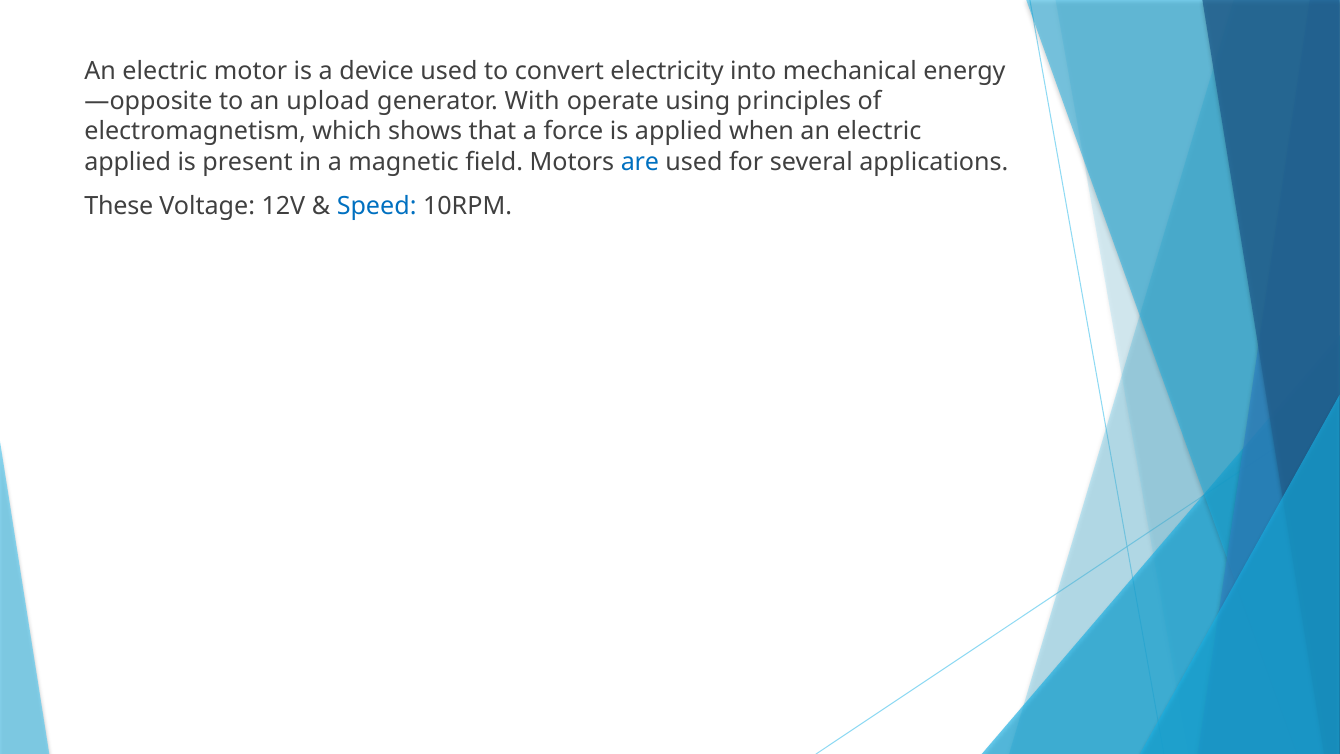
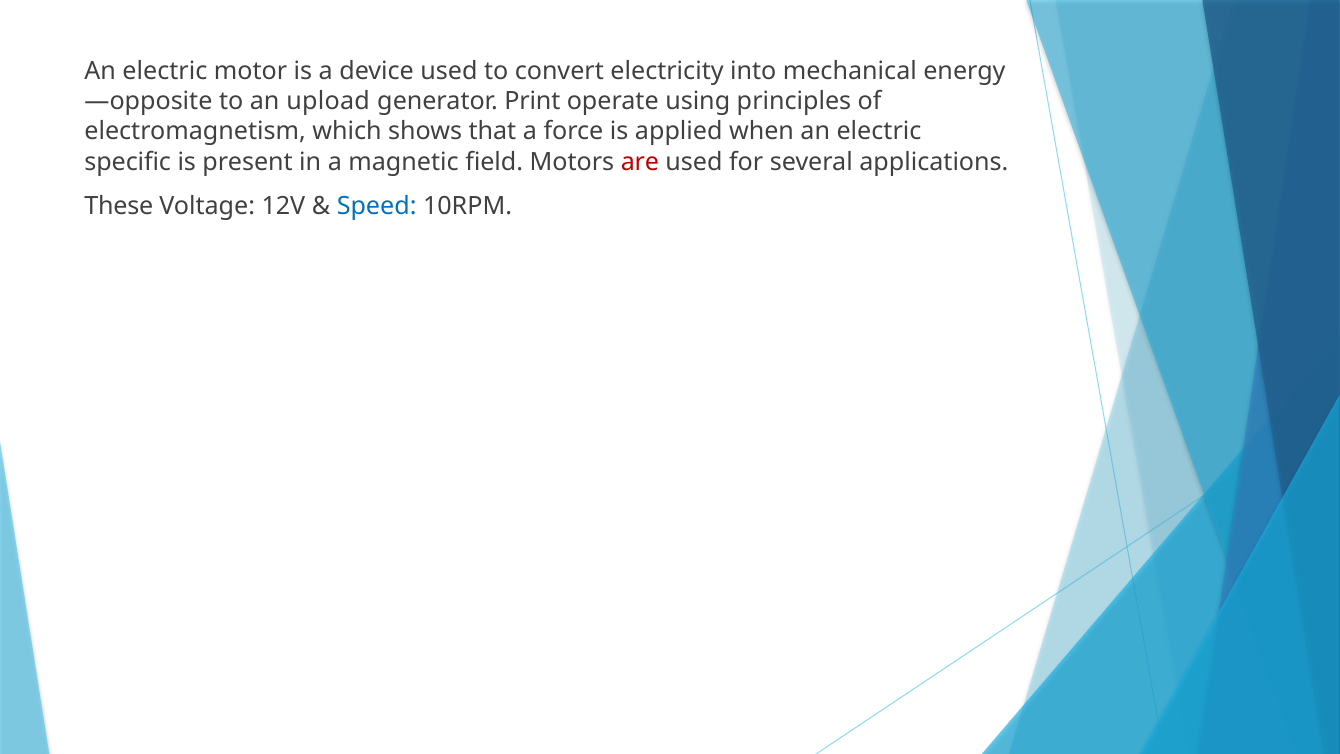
With: With -> Print
applied at (128, 162): applied -> specific
are colour: blue -> red
